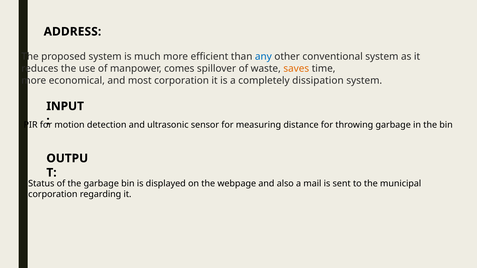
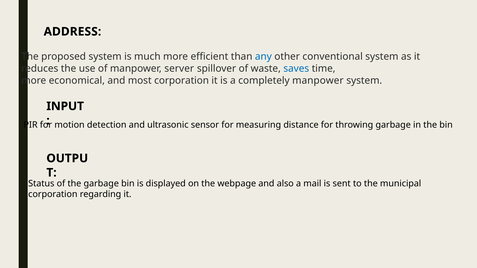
comes: comes -> server
saves colour: orange -> blue
completely dissipation: dissipation -> manpower
